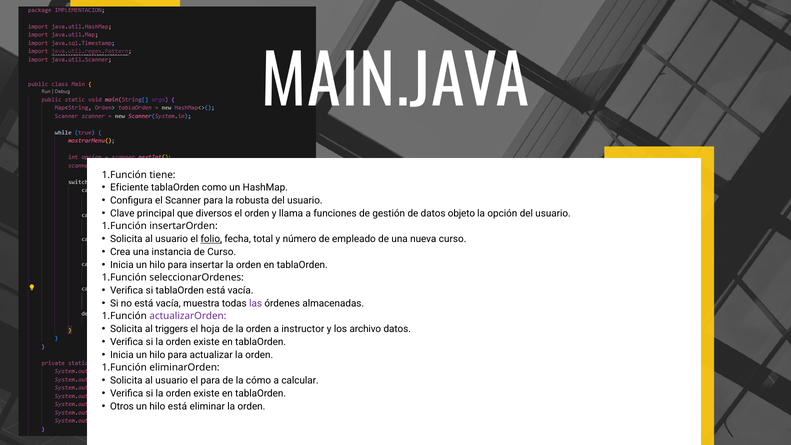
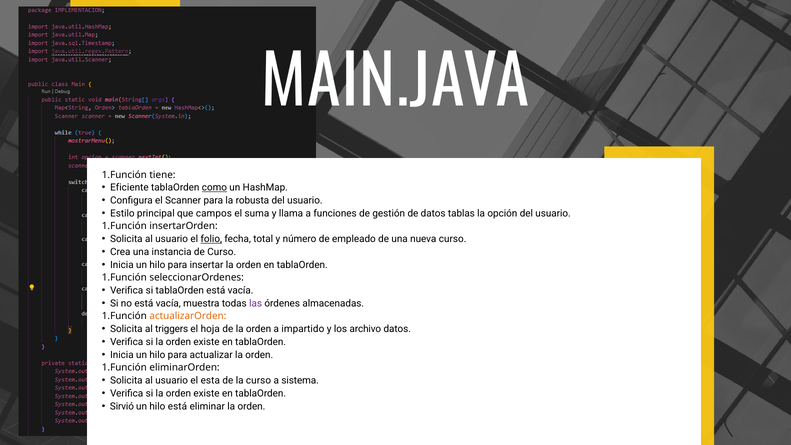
como underline: none -> present
Clave: Clave -> Estilo
diversos: diversos -> campos
el orden: orden -> suma
objeto: objeto -> tablas
actualizarOrden colour: purple -> orange
instructor: instructor -> impartido
el para: para -> esta
la cómo: cómo -> curso
calcular: calcular -> sistema
Otros: Otros -> Sirvió
